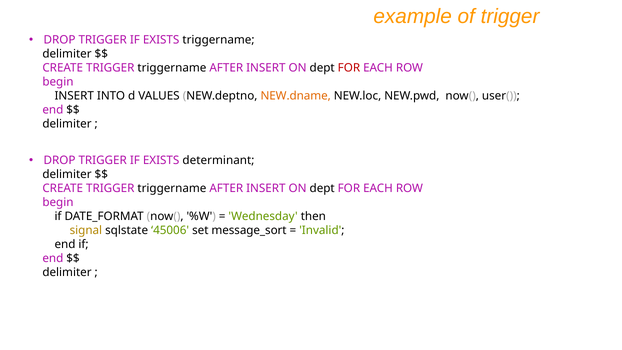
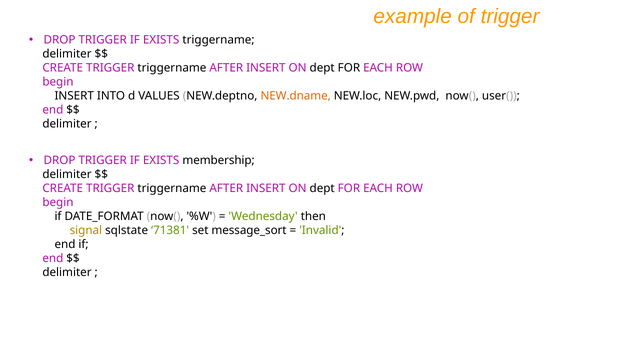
FOR at (349, 68) colour: red -> black
determinant: determinant -> membership
45006: 45006 -> 71381
